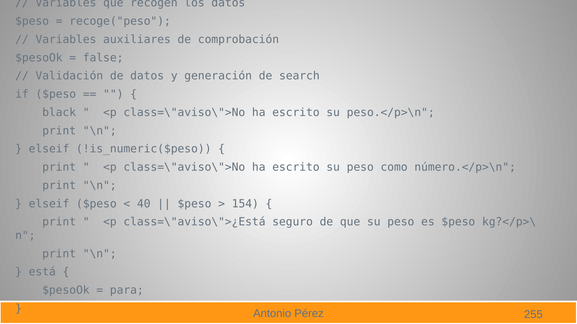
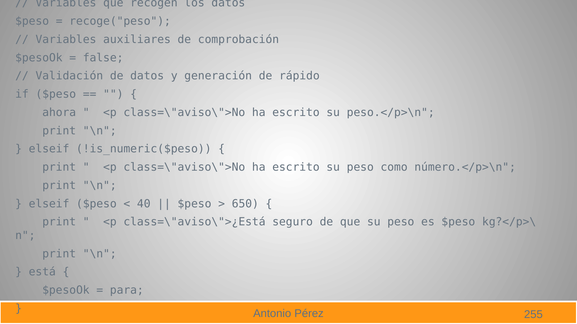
search: search -> rápido
black: black -> ahora
154: 154 -> 650
